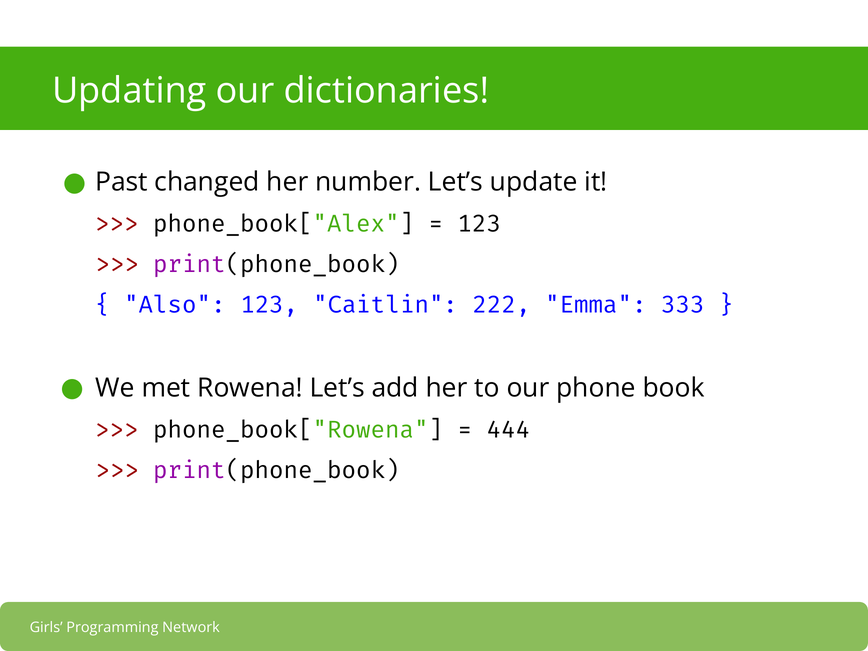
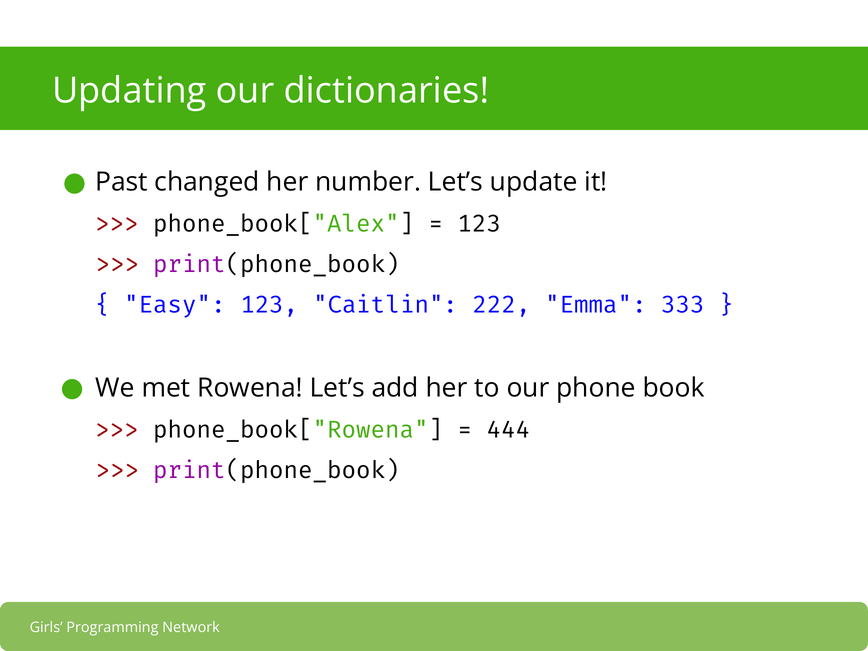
Also: Also -> Easy
